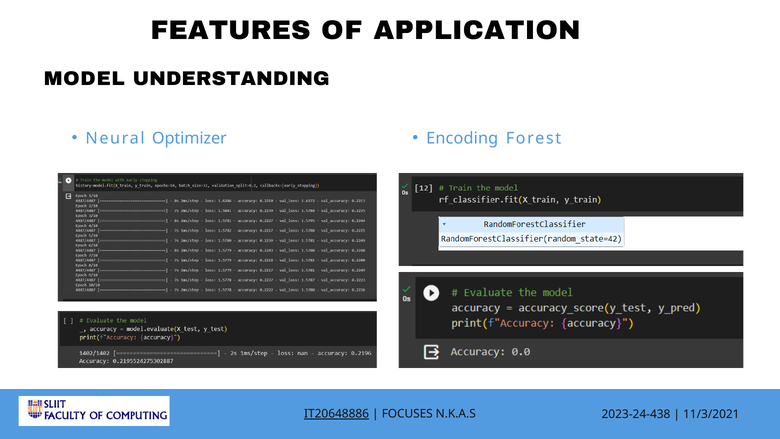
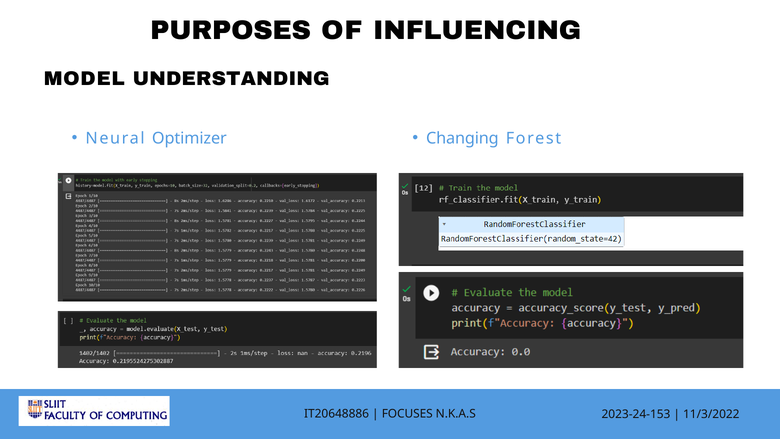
FEATURES: FEATURES -> PURPOSES
APPLICATION: APPLICATION -> INFLUENCING
Encoding: Encoding -> Changing
IT20648886 underline: present -> none
2023-24-438: 2023-24-438 -> 2023-24-153
11/3/2021: 11/3/2021 -> 11/3/2022
